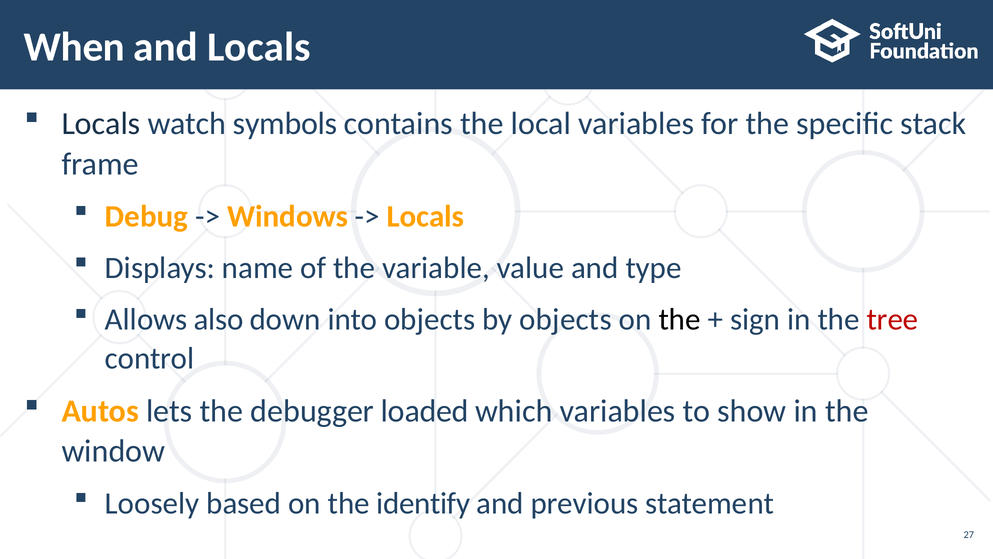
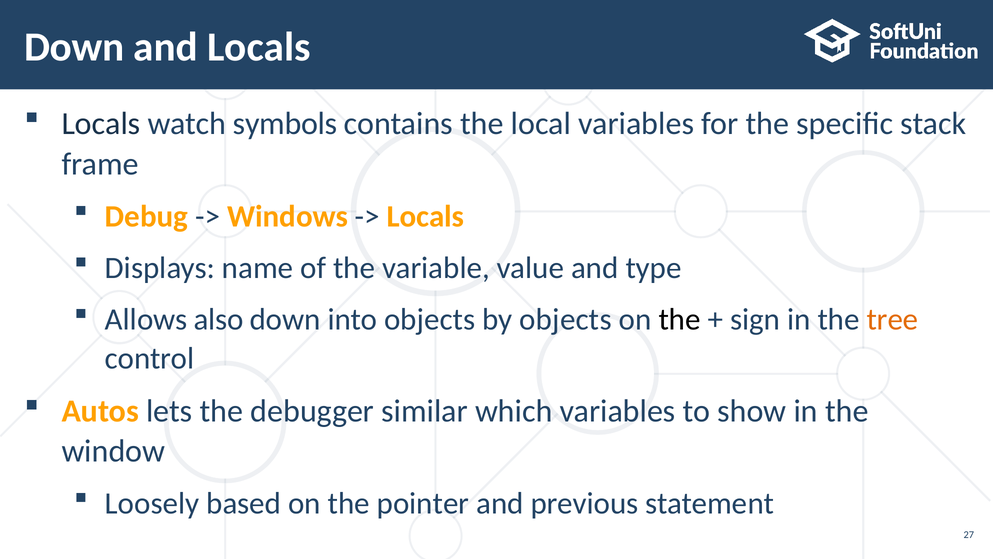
When at (74, 47): When -> Down
tree colour: red -> orange
loaded: loaded -> similar
identify: identify -> pointer
